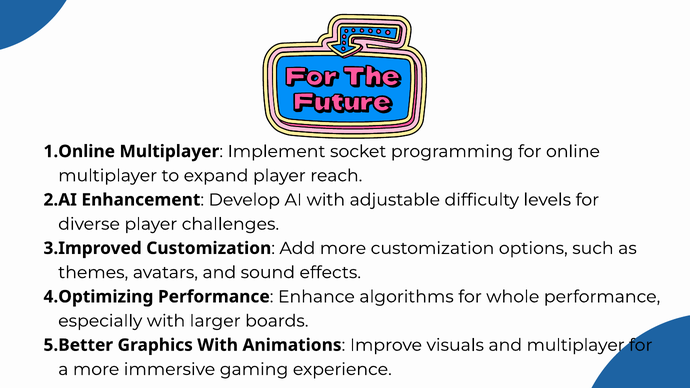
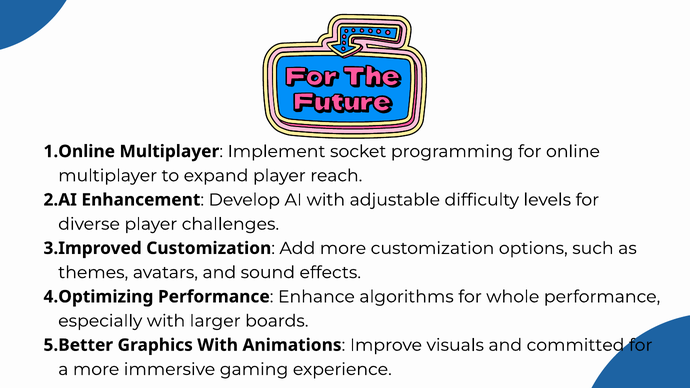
and multiplayer: multiplayer -> committed
